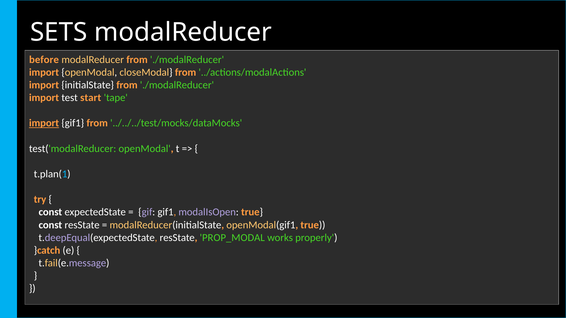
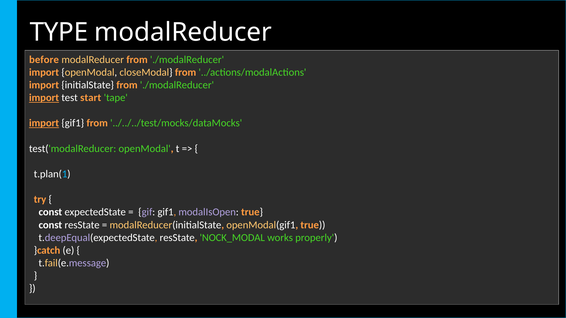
SETS: SETS -> TYPE
import at (44, 98) underline: none -> present
PROP_MODAL: PROP_MODAL -> NOCK_MODAL
